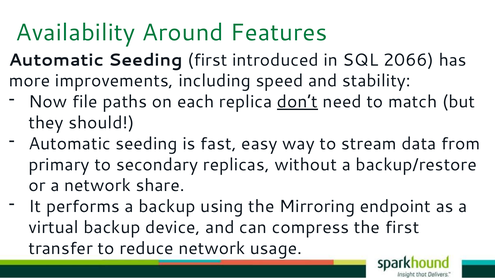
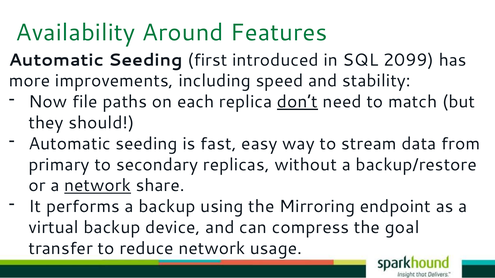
2066: 2066 -> 2099
network at (98, 186) underline: none -> present
the first: first -> goal
